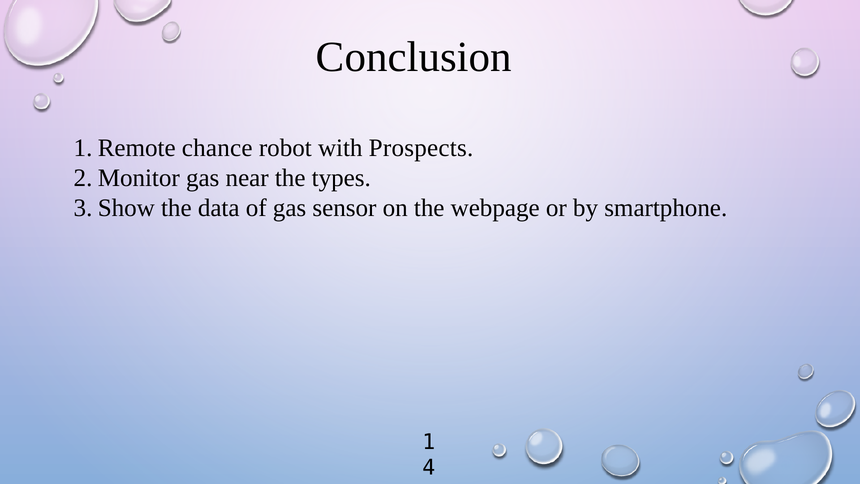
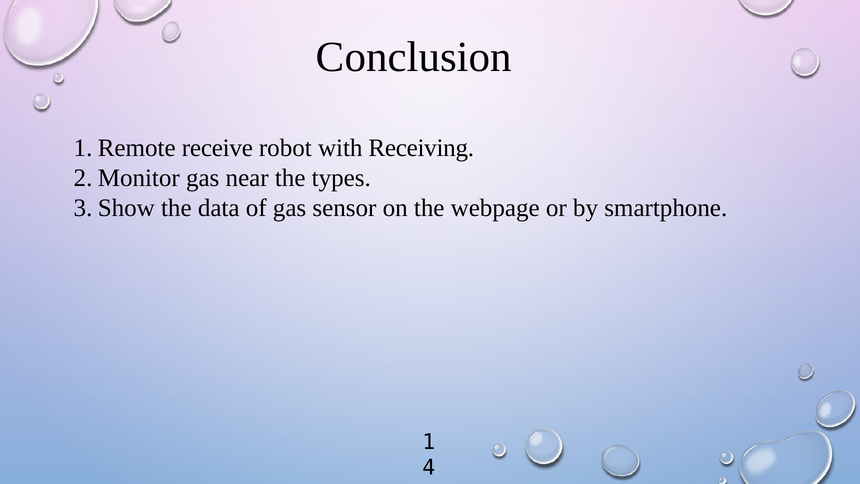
chance: chance -> receive
Prospects: Prospects -> Receiving
